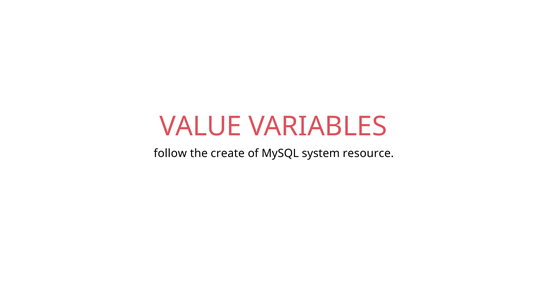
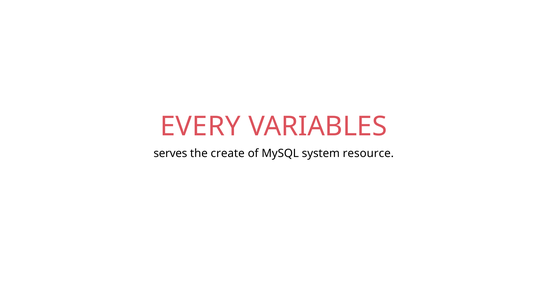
VALUE: VALUE -> EVERY
follow: follow -> serves
